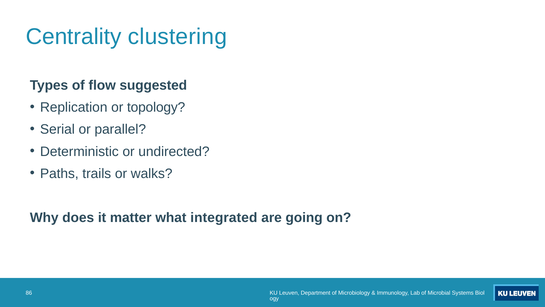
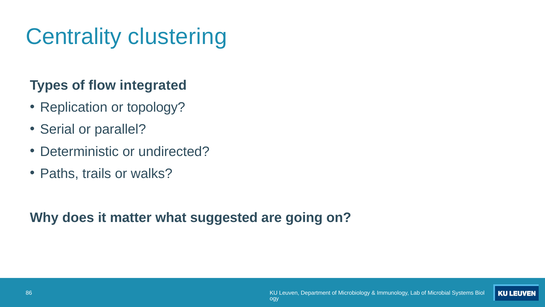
suggested: suggested -> integrated
integrated: integrated -> suggested
